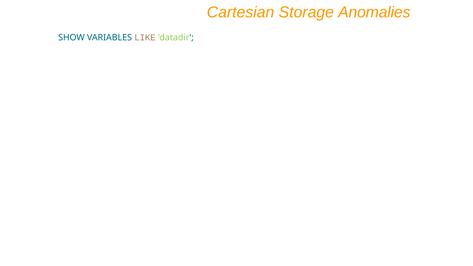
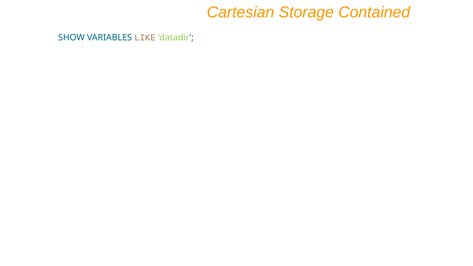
Anomalies: Anomalies -> Contained
